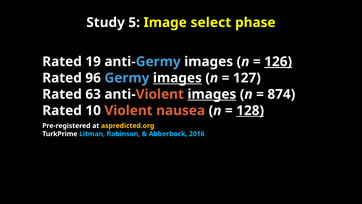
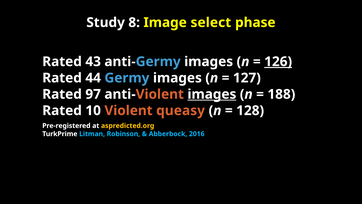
5: 5 -> 8
19: 19 -> 43
96: 96 -> 44
images at (177, 78) underline: present -> none
63: 63 -> 97
874: 874 -> 188
nausea: nausea -> queasy
128 underline: present -> none
